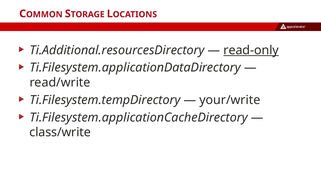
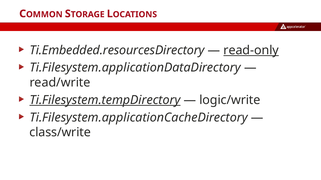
Ti.Additional.resourcesDirectory: Ti.Additional.resourcesDirectory -> Ti.Embedded.resourcesDirectory
Ti.Filesystem.tempDirectory underline: none -> present
your/write: your/write -> logic/write
